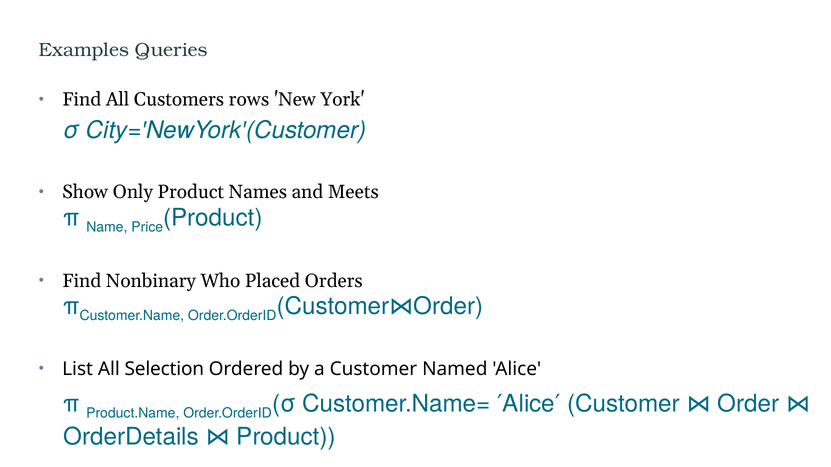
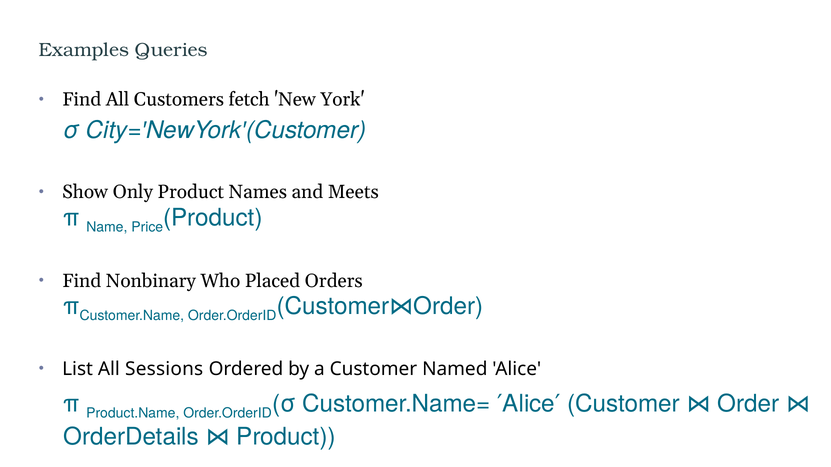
rows: rows -> fetch
Selection: Selection -> Sessions
